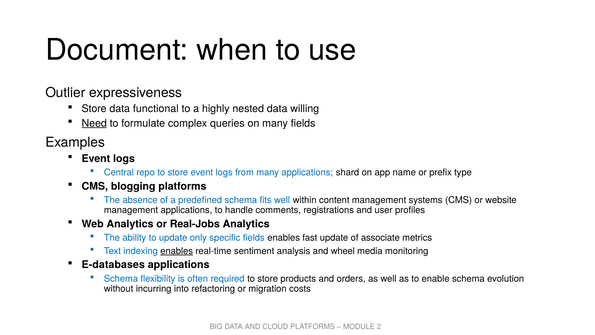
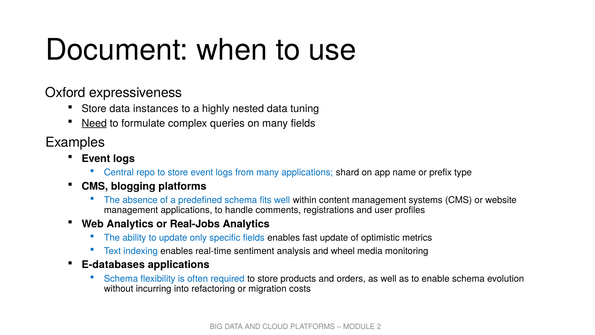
Outlier: Outlier -> Oxford
functional: functional -> instances
willing: willing -> tuning
associate: associate -> optimistic
enables at (177, 251) underline: present -> none
